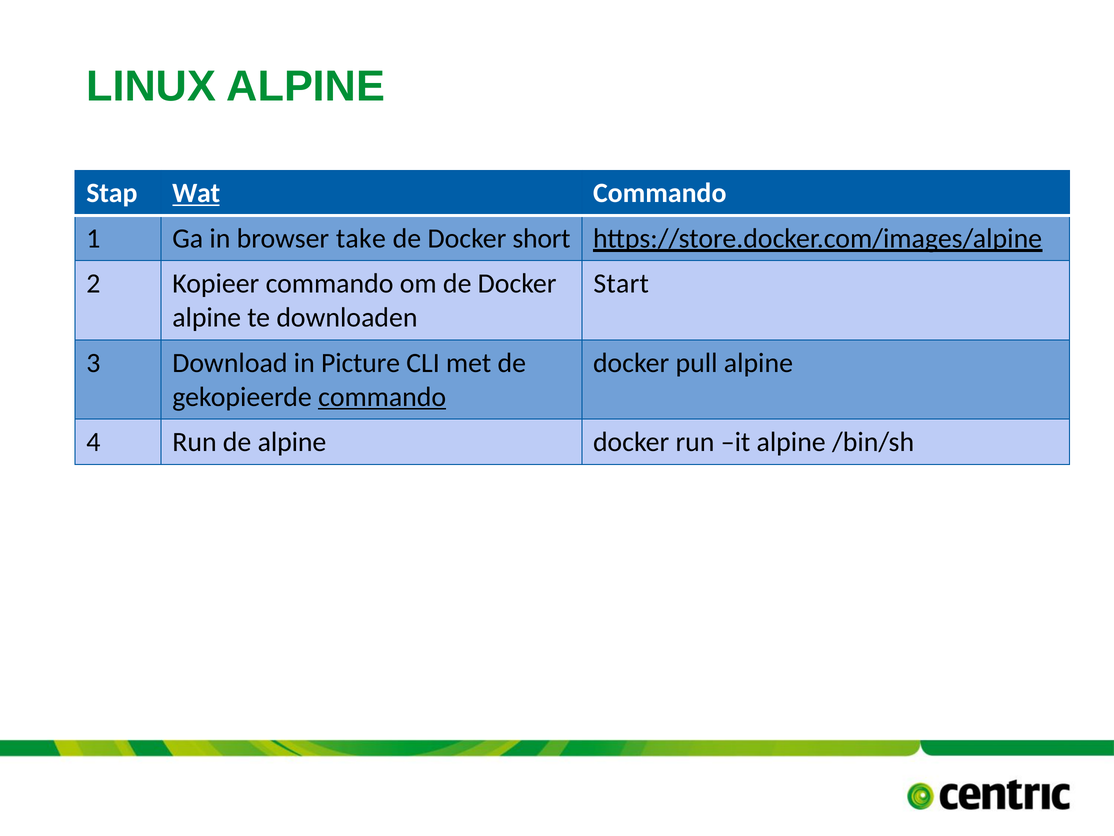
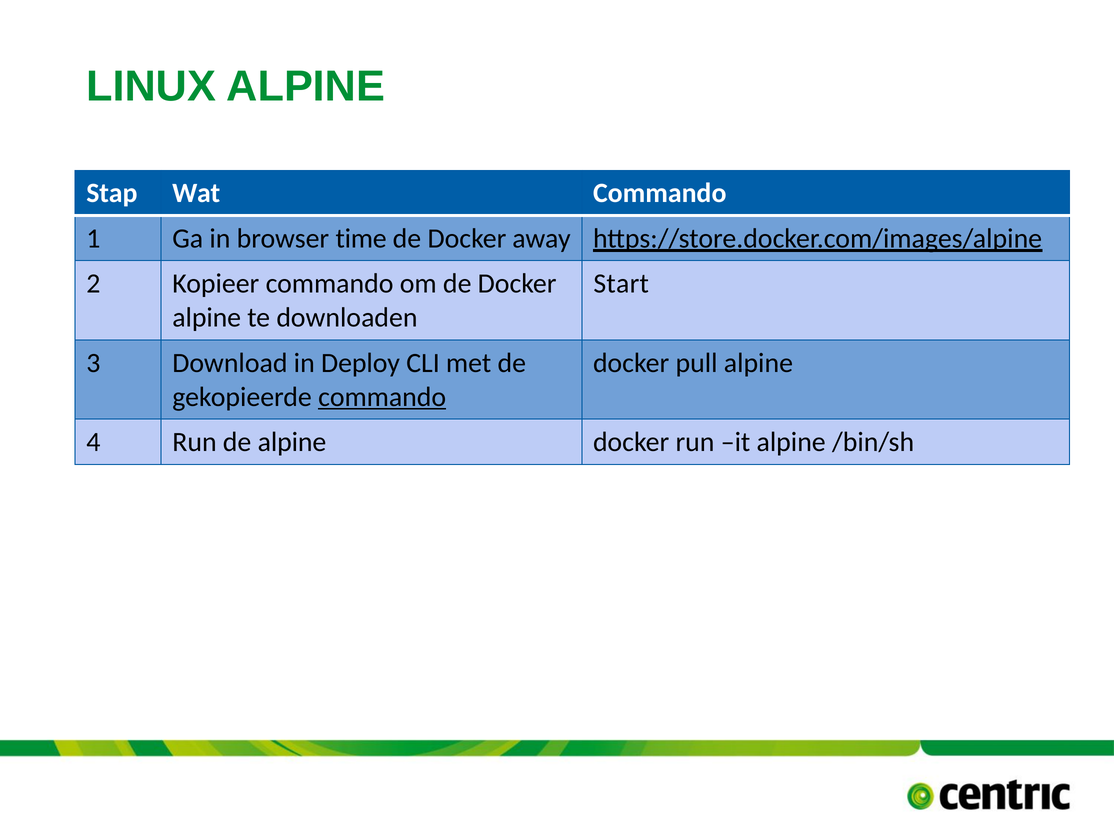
Wat underline: present -> none
take: take -> time
short: short -> away
Picture: Picture -> Deploy
